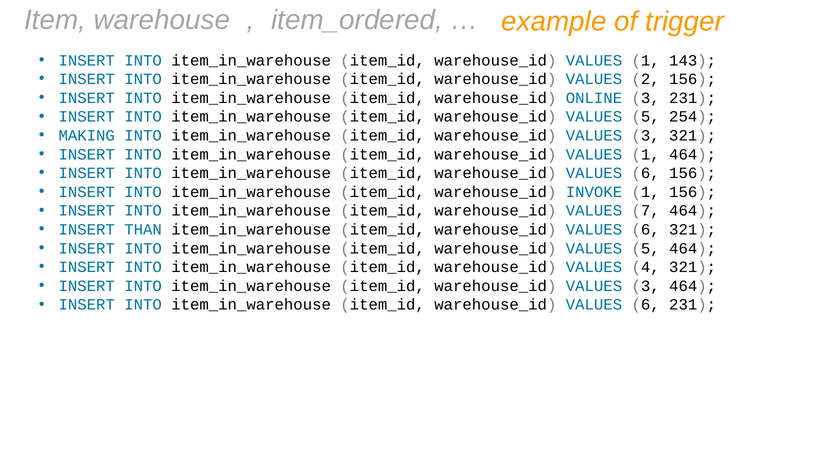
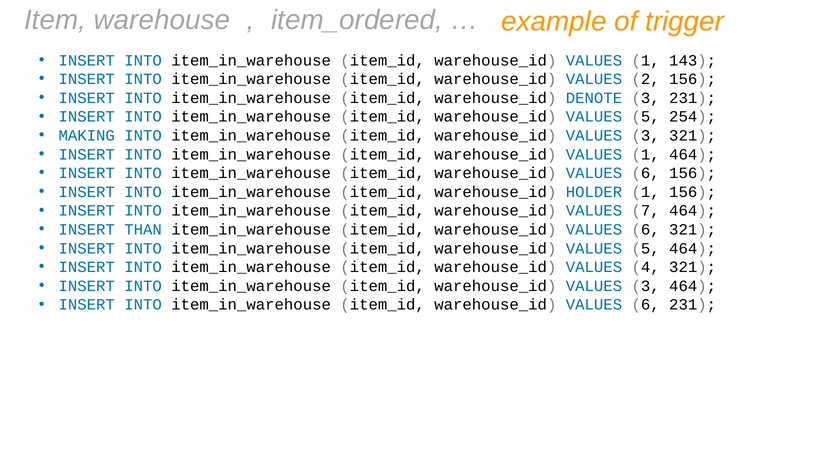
ONLINE: ONLINE -> DENOTE
INVOKE: INVOKE -> HOLDER
